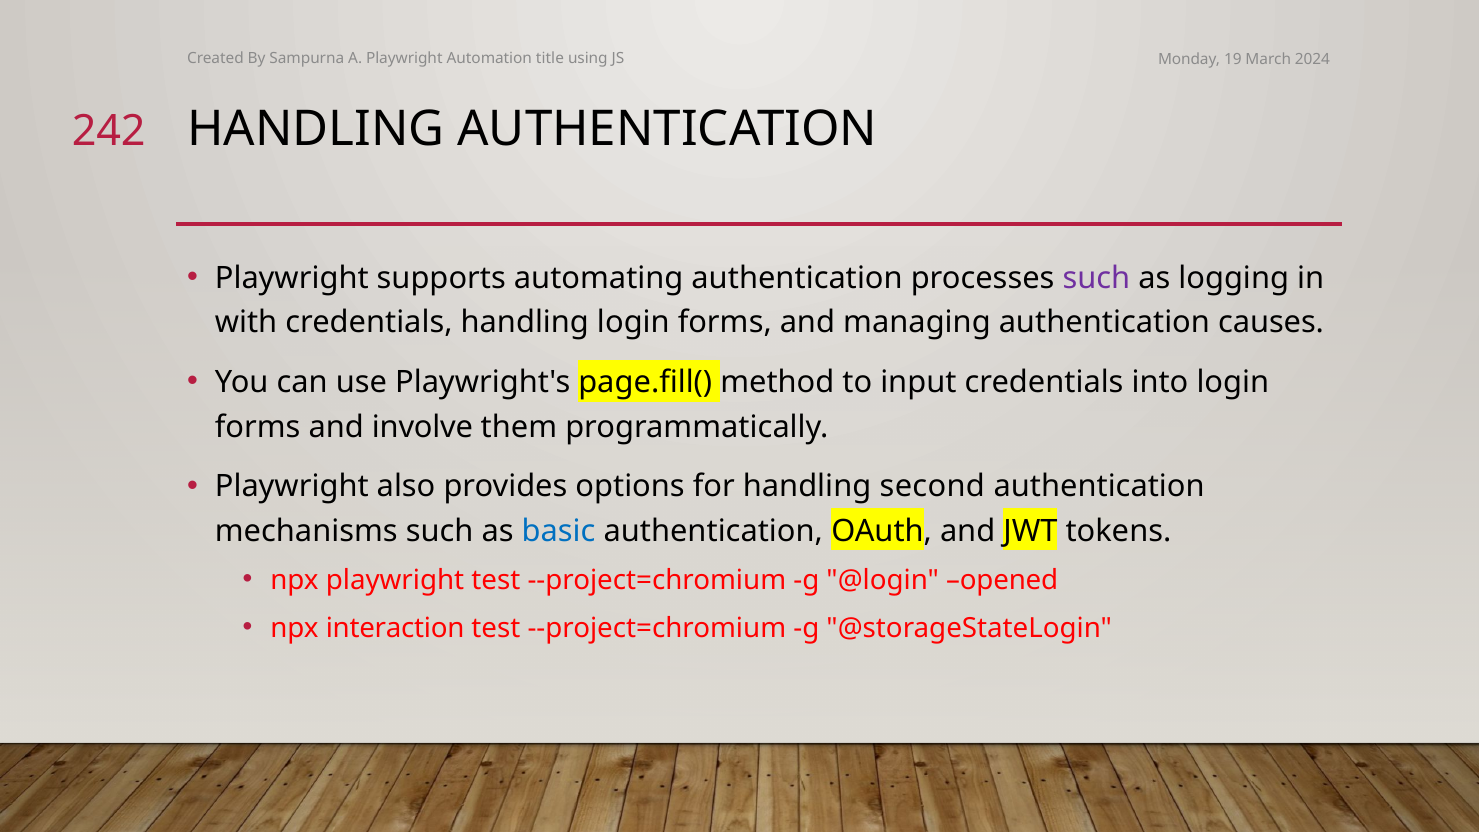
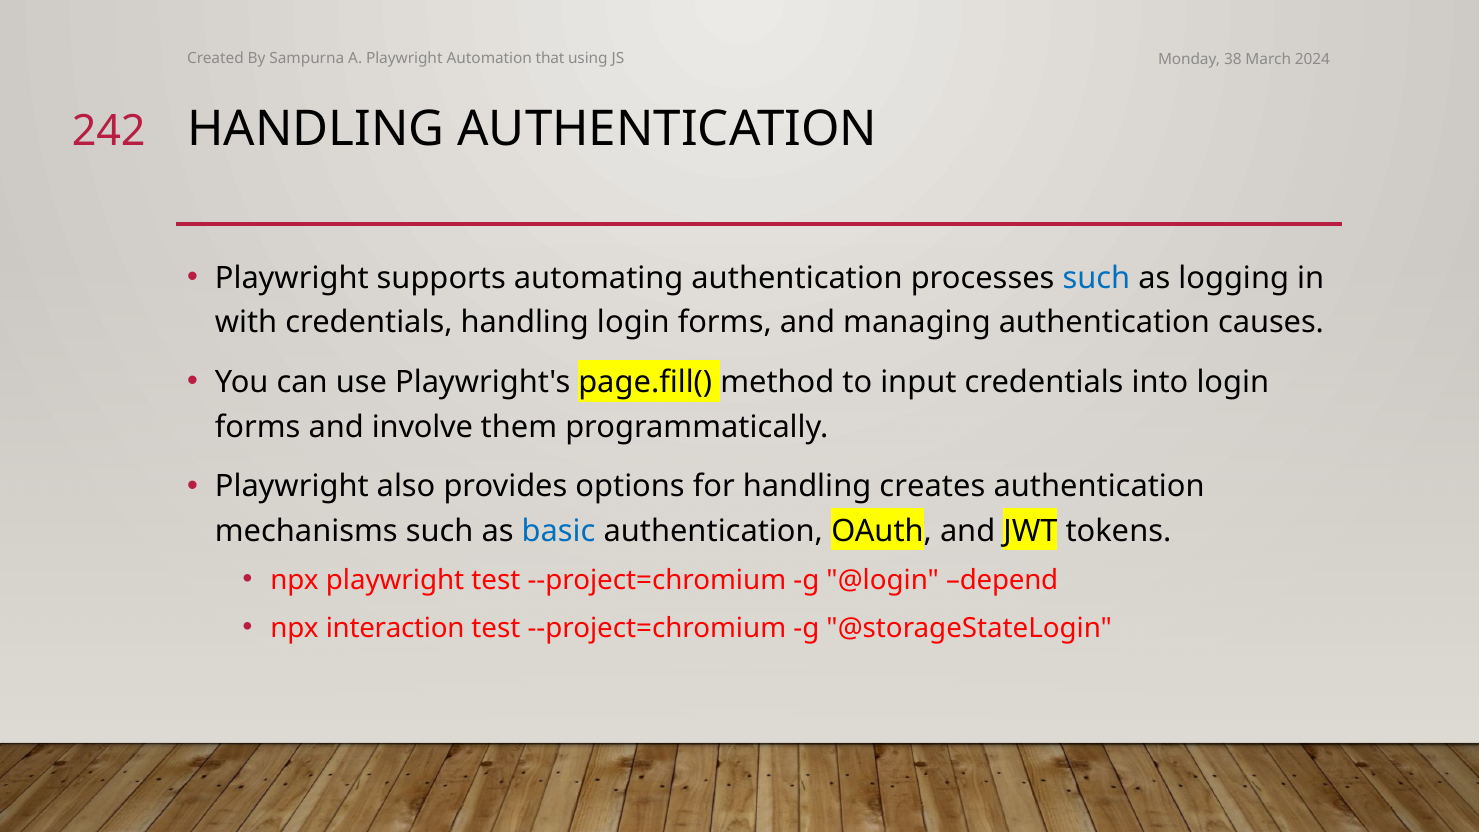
title: title -> that
19: 19 -> 38
such at (1096, 278) colour: purple -> blue
second: second -> creates
opened: opened -> depend
